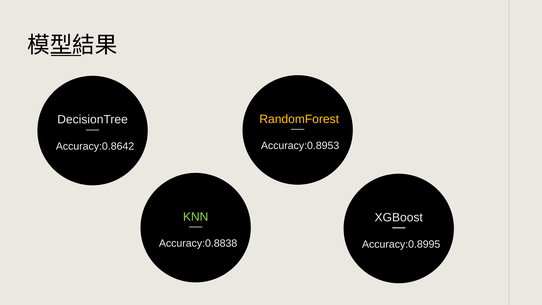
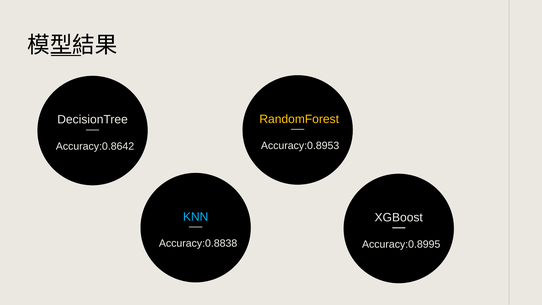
KNN colour: light green -> light blue
